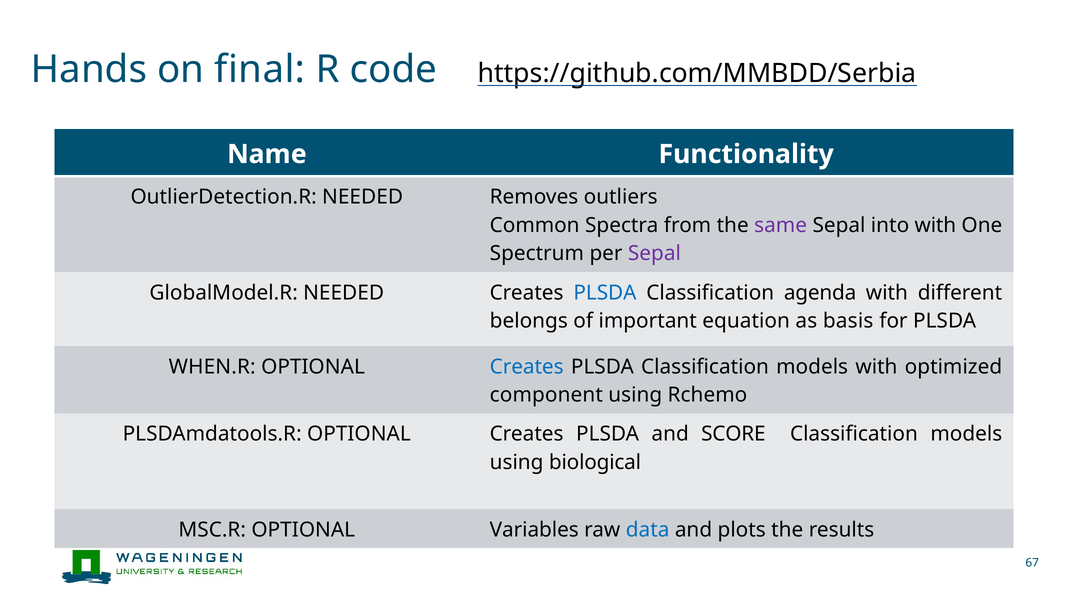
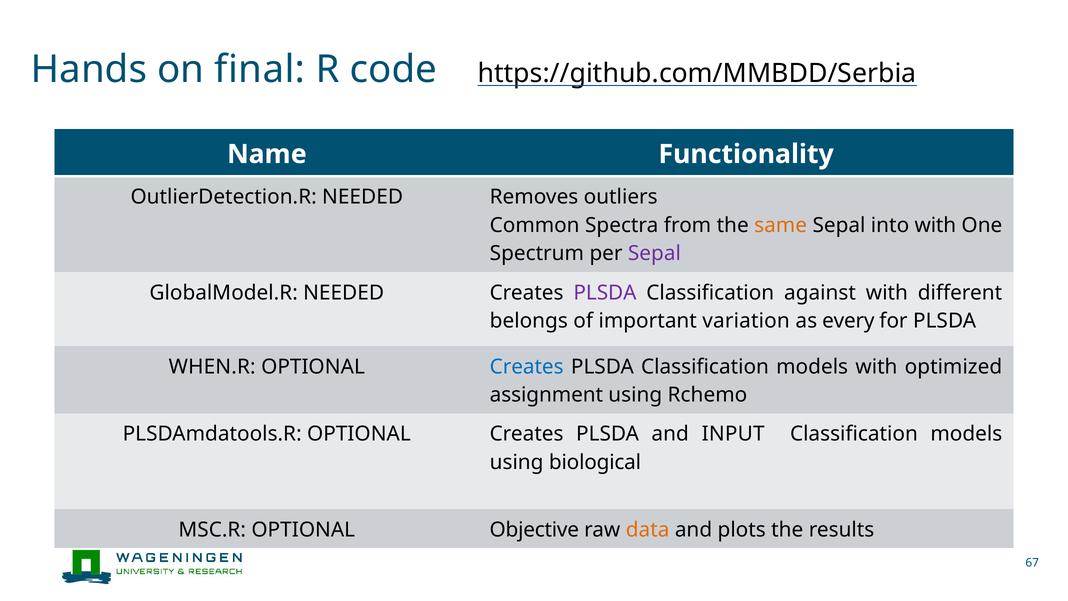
same colour: purple -> orange
PLSDA at (605, 293) colour: blue -> purple
agenda: agenda -> against
equation: equation -> variation
basis: basis -> every
component: component -> assignment
SCORE: SCORE -> INPUT
Variables: Variables -> Objective
data colour: blue -> orange
